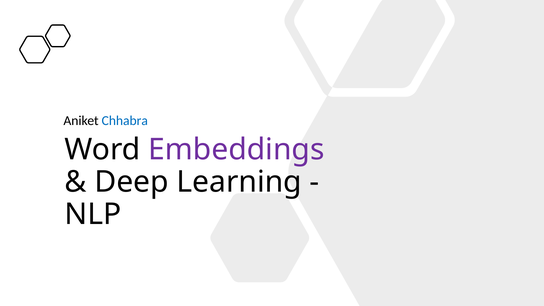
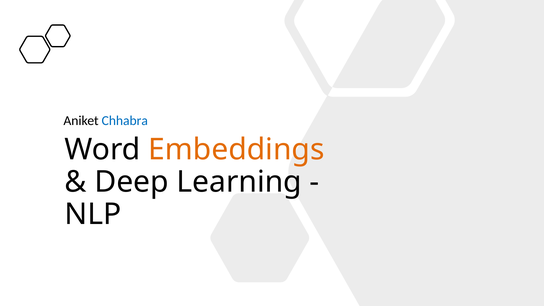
Embeddings colour: purple -> orange
